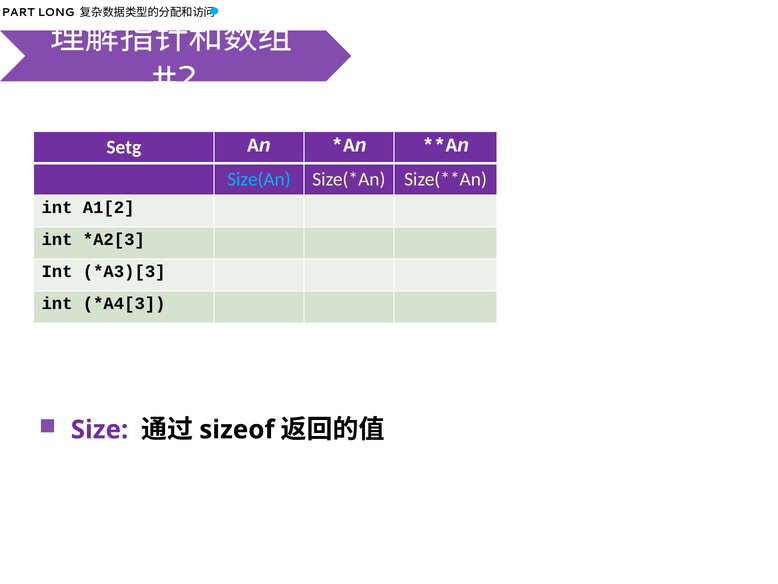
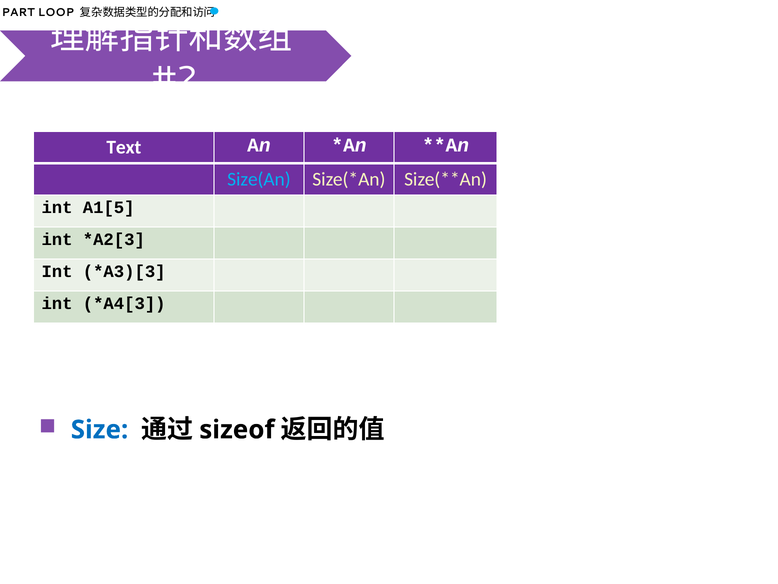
LONG: LONG -> LOOP
Setg: Setg -> Text
A1[2: A1[2 -> A1[5
Size colour: purple -> blue
